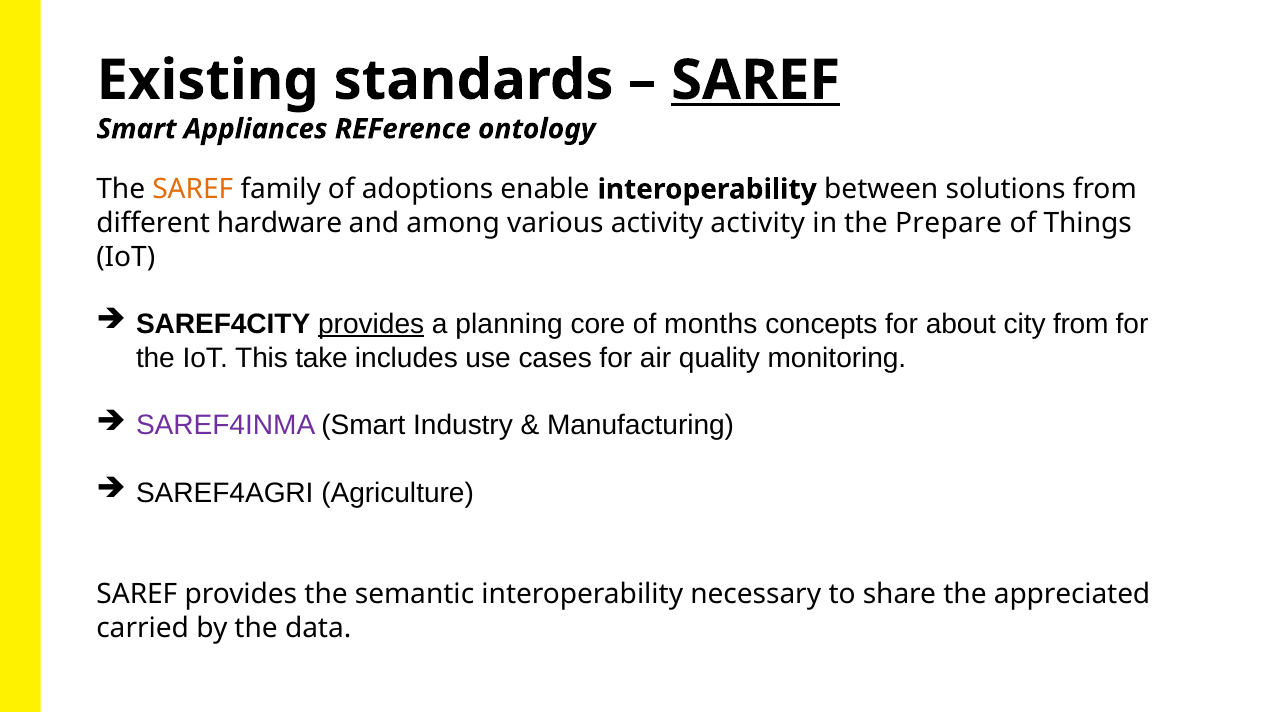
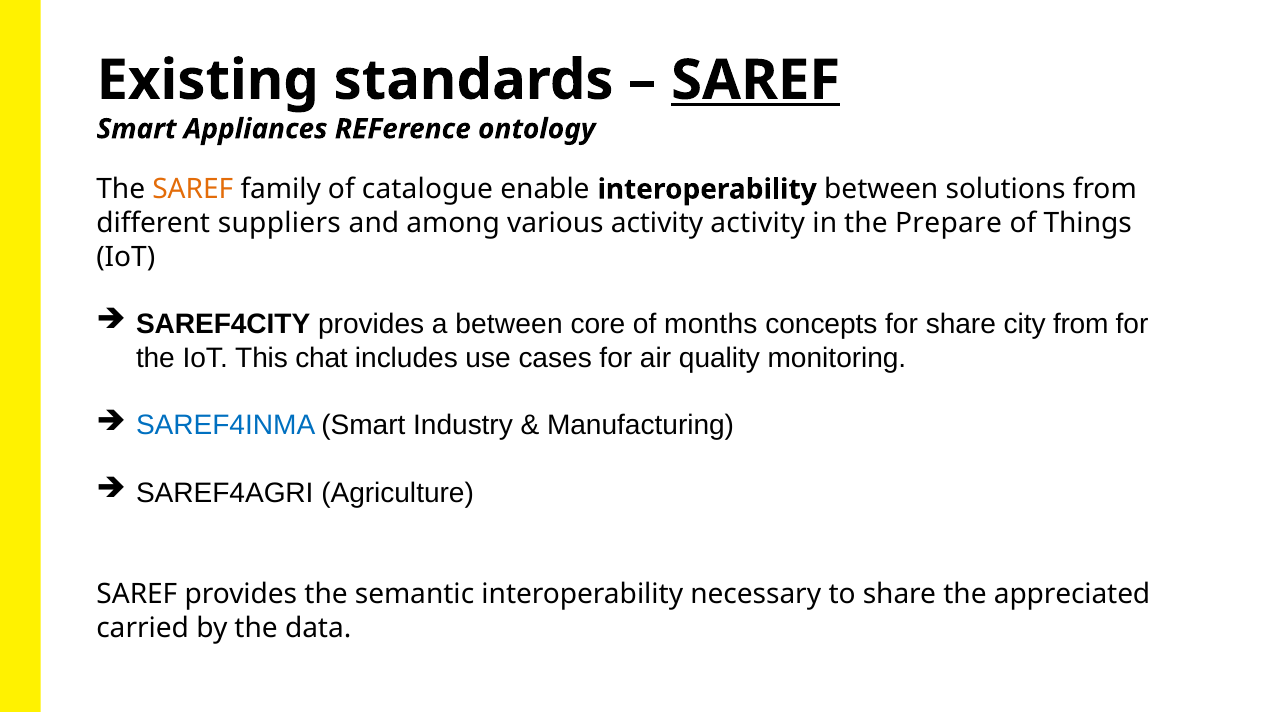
adoptions: adoptions -> catalogue
hardware: hardware -> suppliers
provides at (371, 324) underline: present -> none
a planning: planning -> between
for about: about -> share
take: take -> chat
SAREF4INMA colour: purple -> blue
